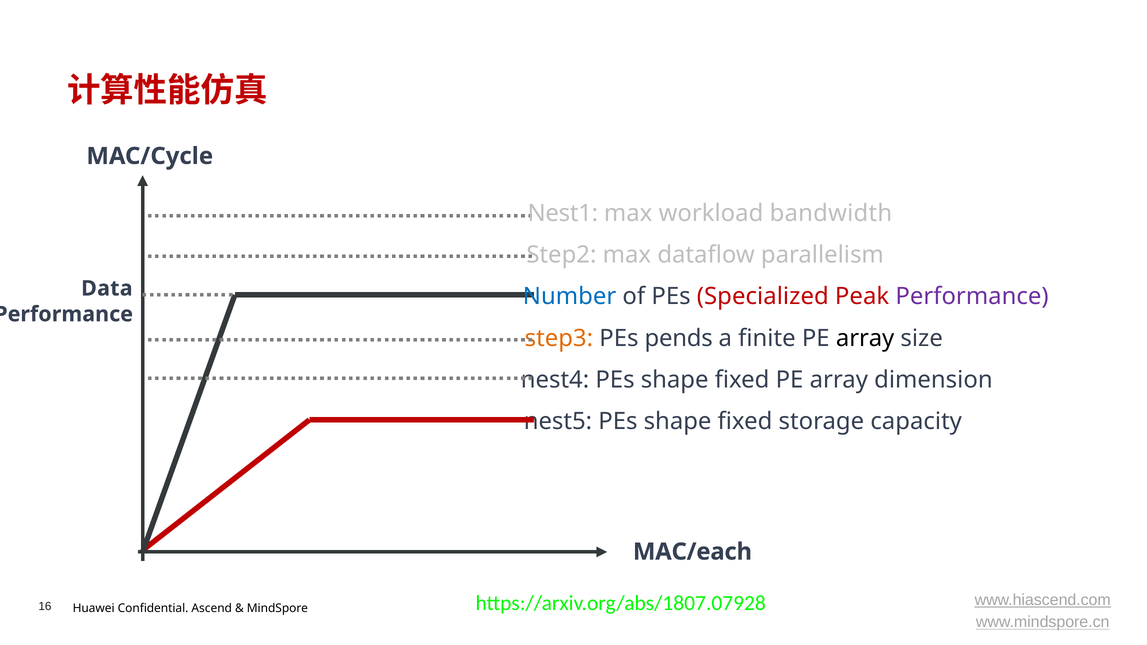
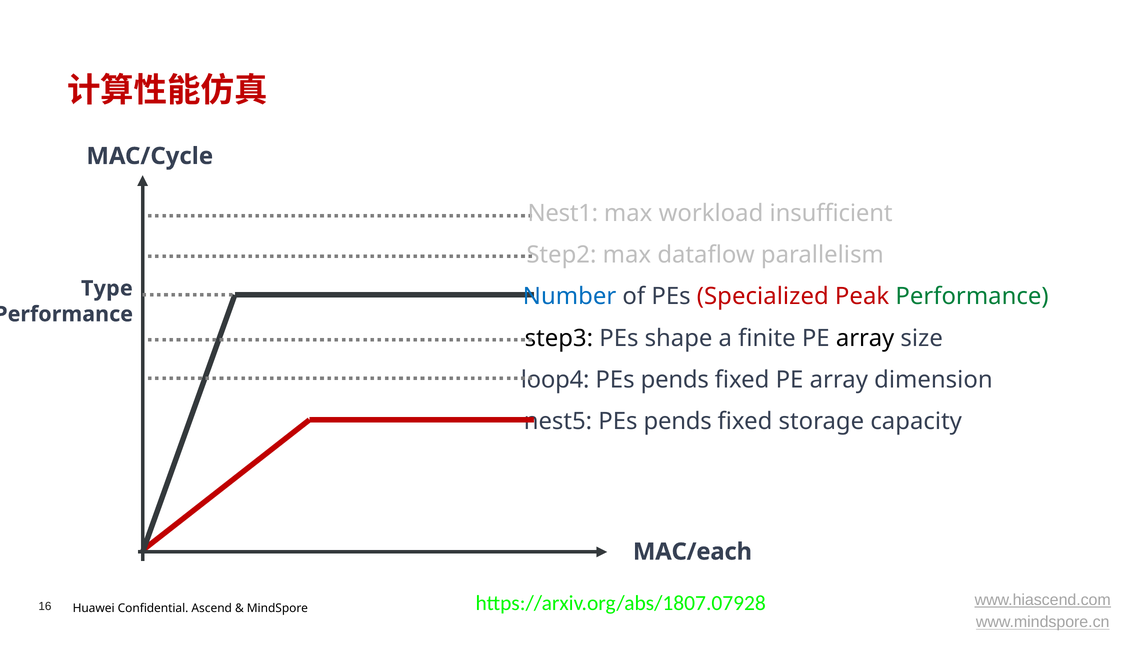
bandwidth: bandwidth -> insufficient
Data: Data -> Type
Performance at (972, 297) colour: purple -> green
step3 colour: orange -> black
pends: pends -> shape
nest4: nest4 -> loop4
shape at (675, 380): shape -> pends
shape at (678, 421): shape -> pends
